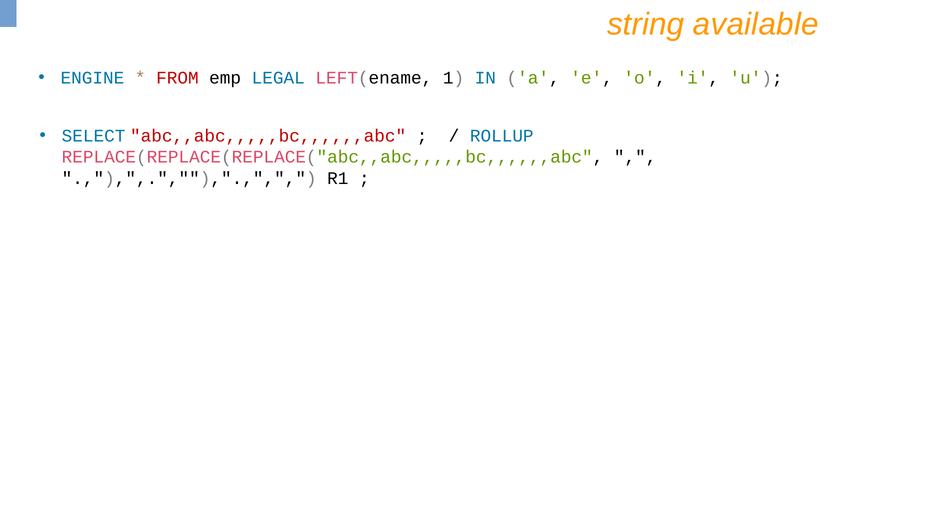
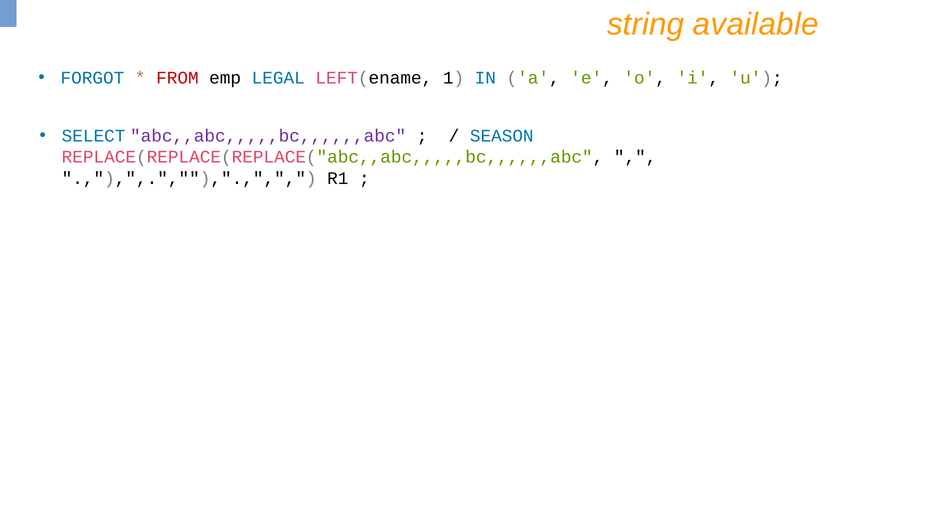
ENGINE: ENGINE -> FORGOT
abc,,abc,,,,,bc,,,,,,abc colour: red -> purple
ROLLUP: ROLLUP -> SEASON
